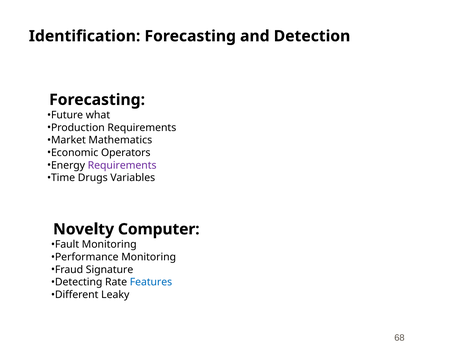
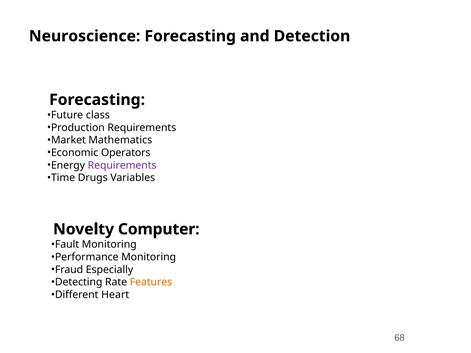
Identification: Identification -> Neuroscience
what: what -> class
Signature: Signature -> Especially
Features colour: blue -> orange
Leaky: Leaky -> Heart
